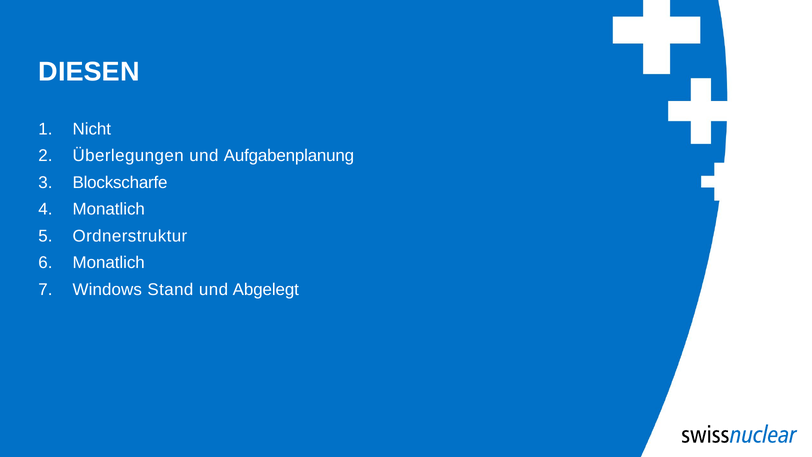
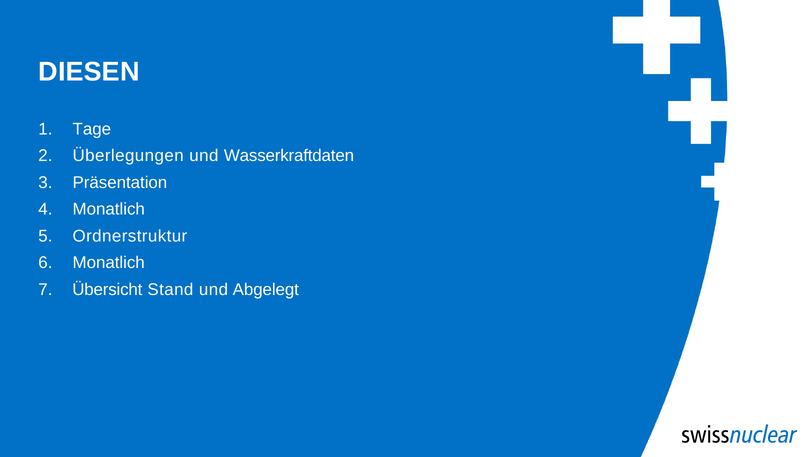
Nicht: Nicht -> Tage
Aufgabenplanung: Aufgabenplanung -> Wasserkraftdaten
Blockscharfe: Blockscharfe -> Präsentation
Windows: Windows -> Übersicht
